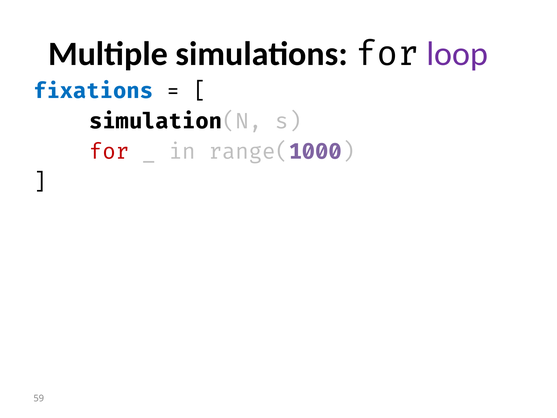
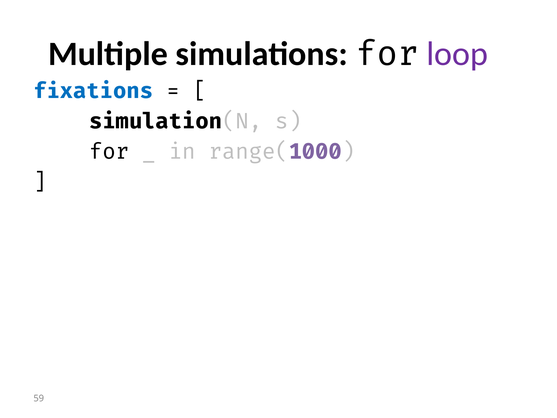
for at (109, 152) colour: red -> black
